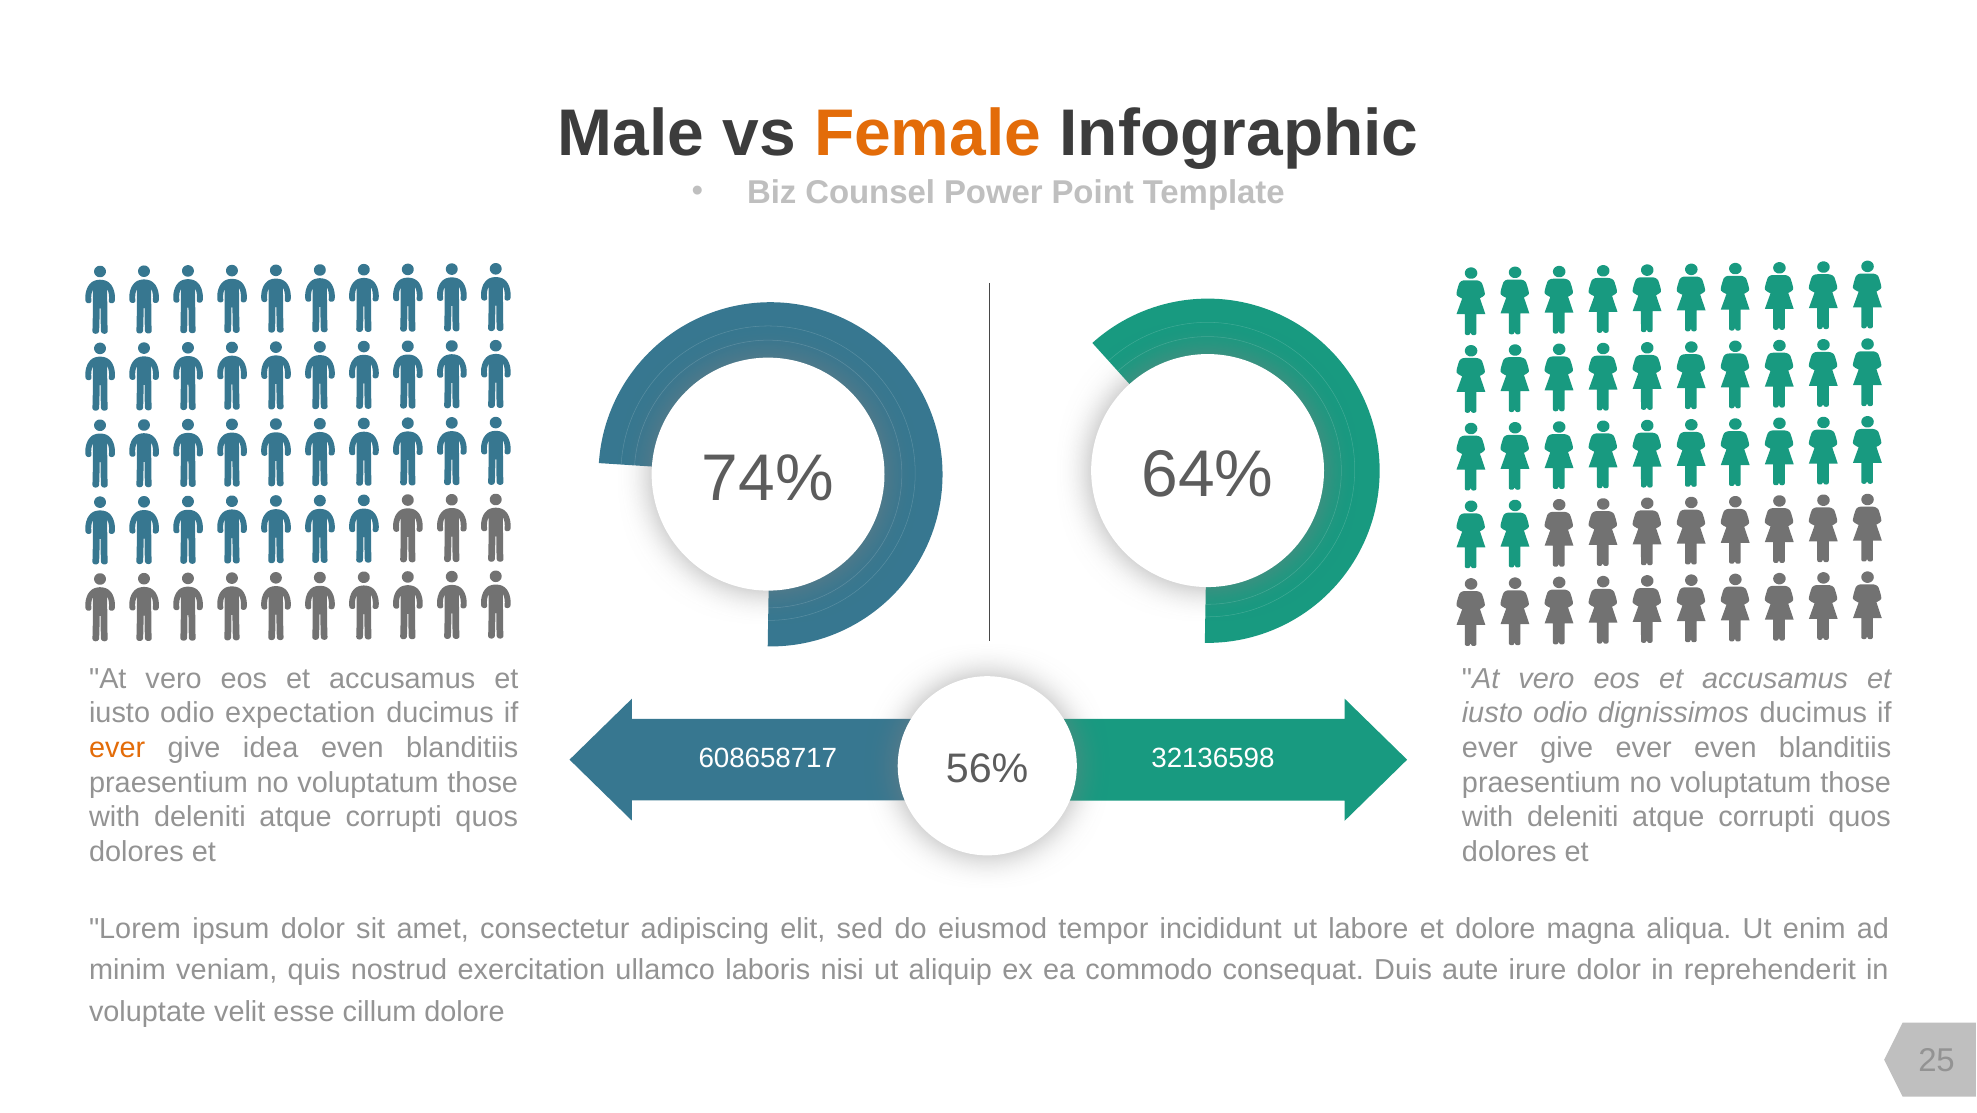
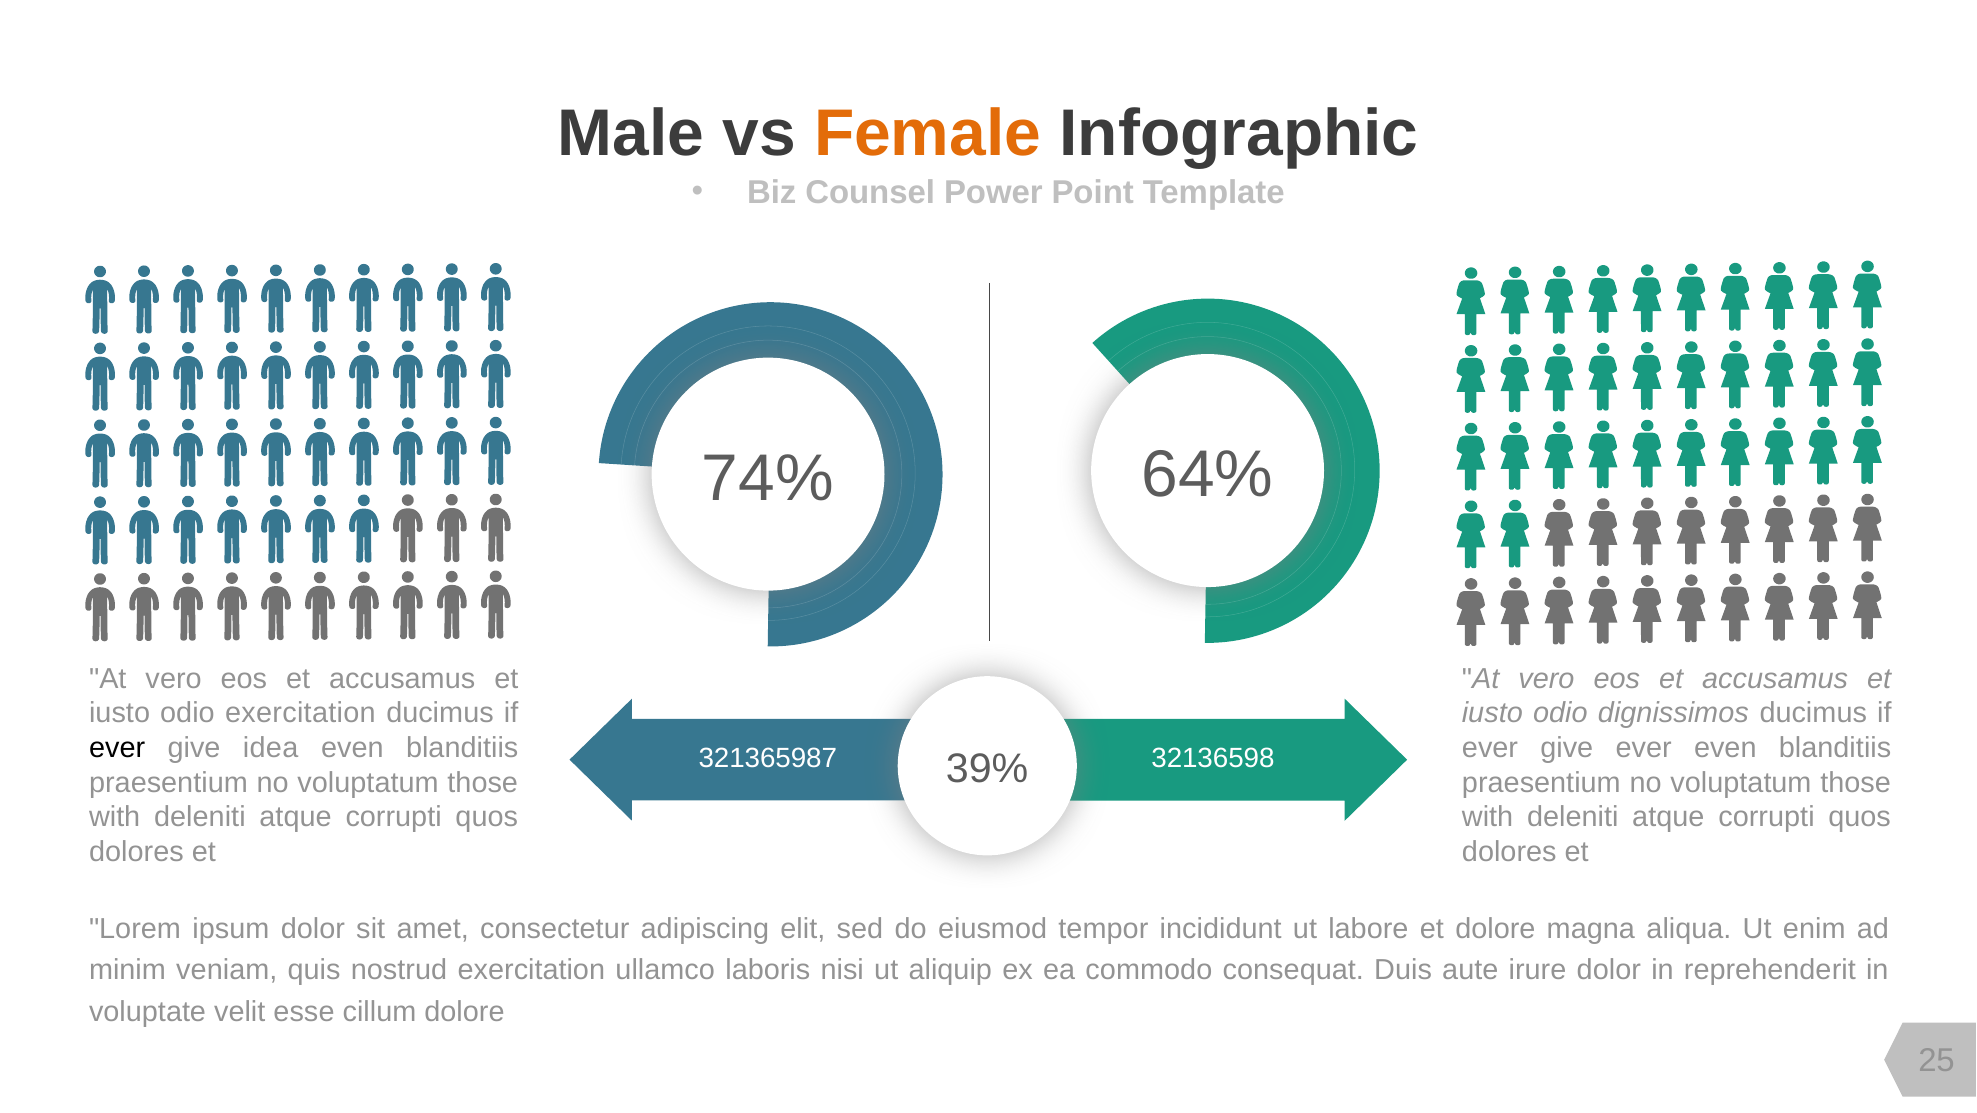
odio expectation: expectation -> exercitation
ever at (117, 747) colour: orange -> black
608658717: 608658717 -> 321365987
56%: 56% -> 39%
